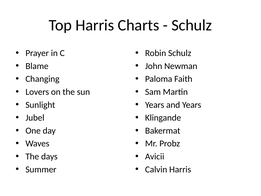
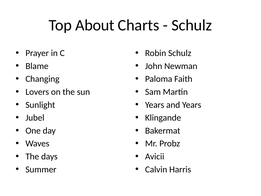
Top Harris: Harris -> About
